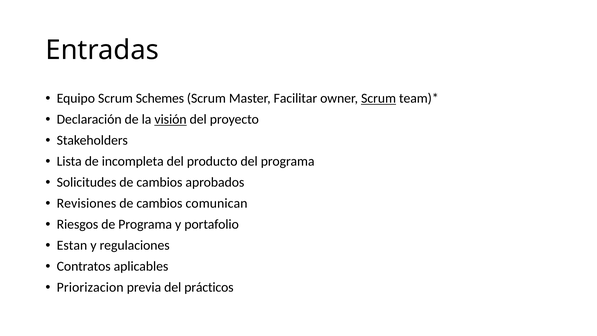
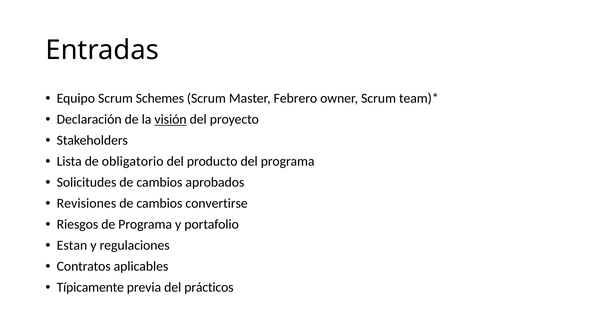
Facilitar: Facilitar -> Febrero
Scrum at (379, 98) underline: present -> none
incompleta: incompleta -> obligatorio
comunican: comunican -> convertirse
Priorizacion: Priorizacion -> Típicamente
